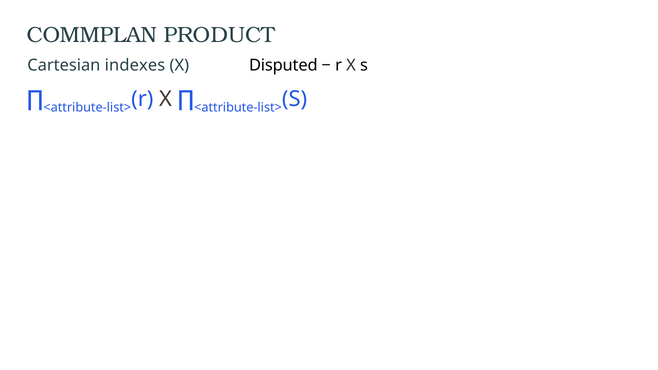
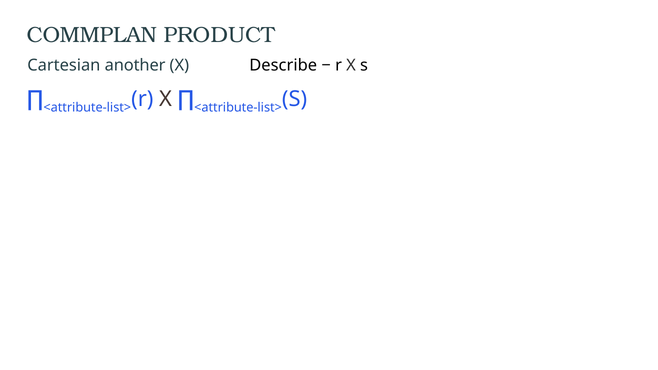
indexes: indexes -> another
Disputed: Disputed -> Describe
